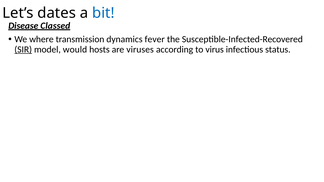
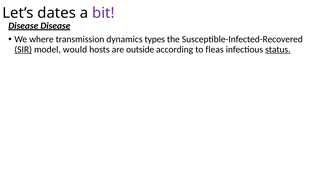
bit colour: blue -> purple
Disease Classed: Classed -> Disease
dynamics fever: fever -> types
viruses: viruses -> outside
virus: virus -> fleas
status underline: none -> present
